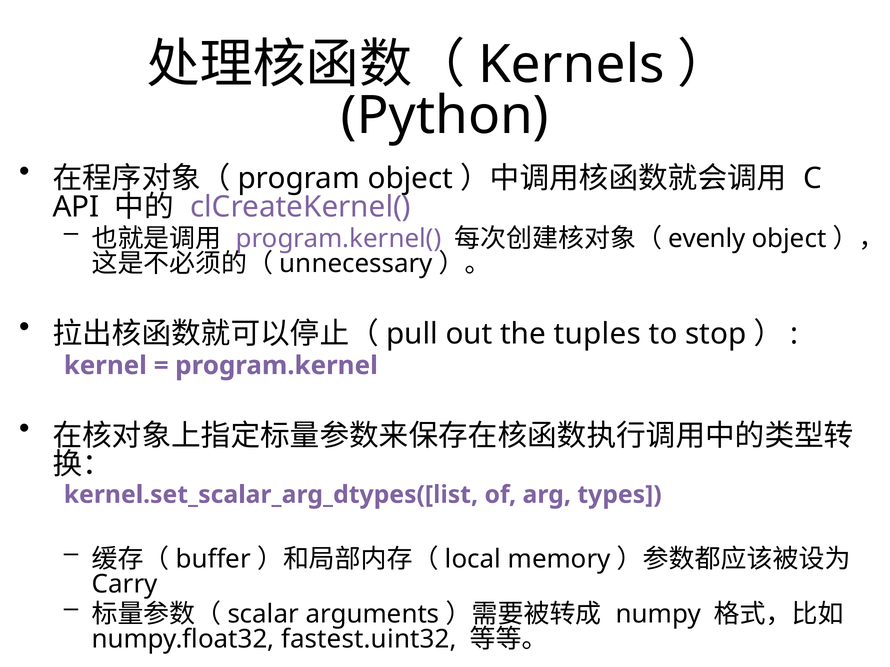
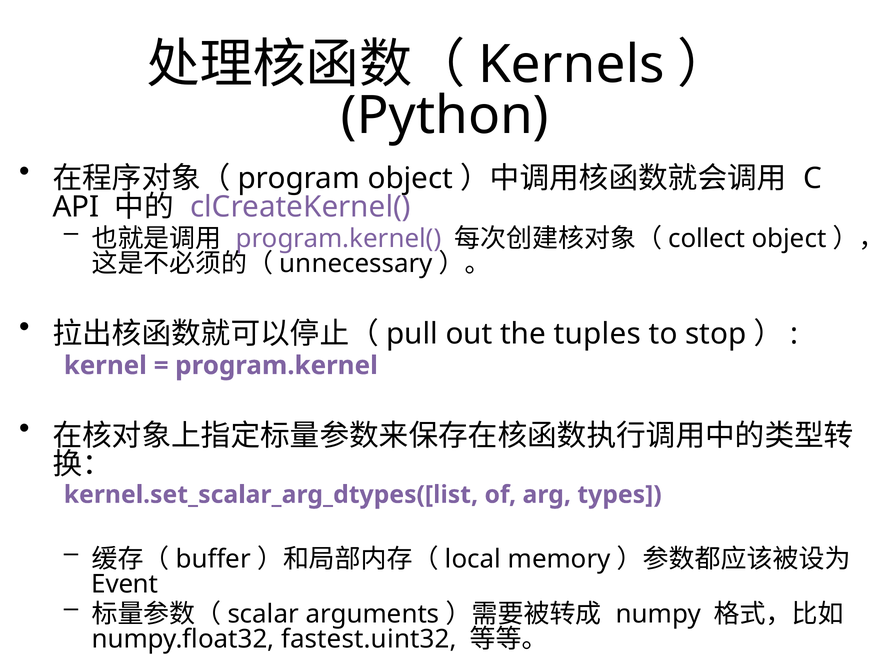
evenly: evenly -> collect
Carry: Carry -> Event
